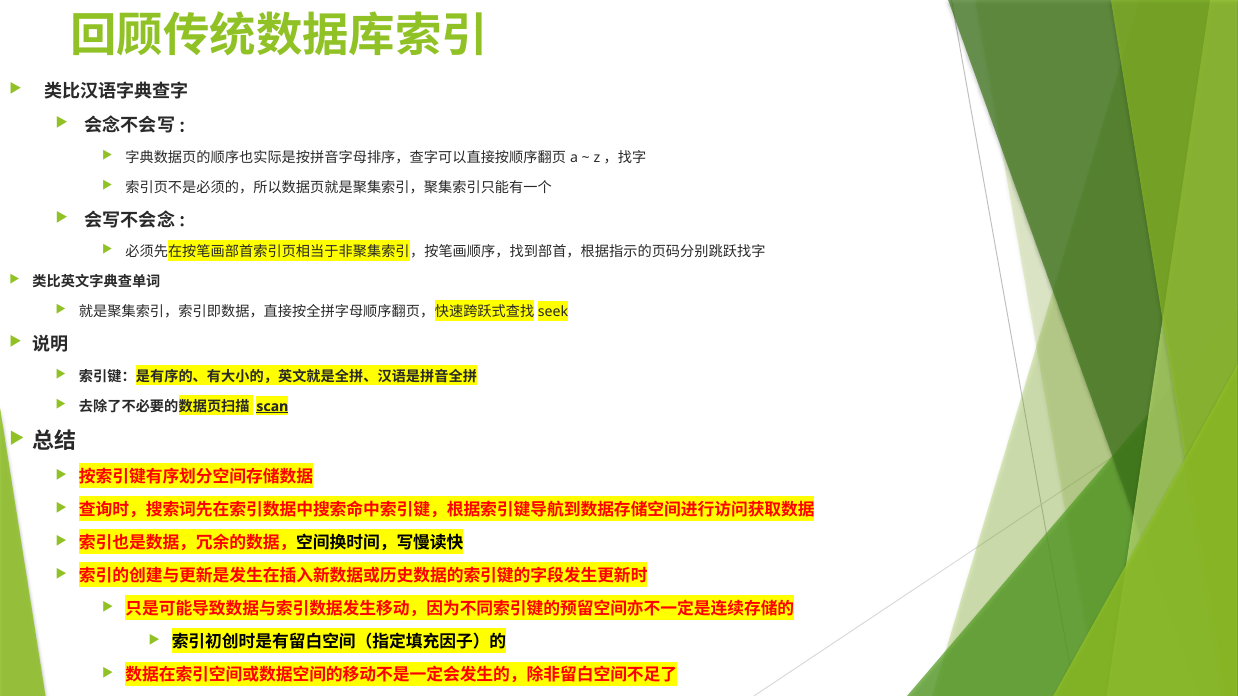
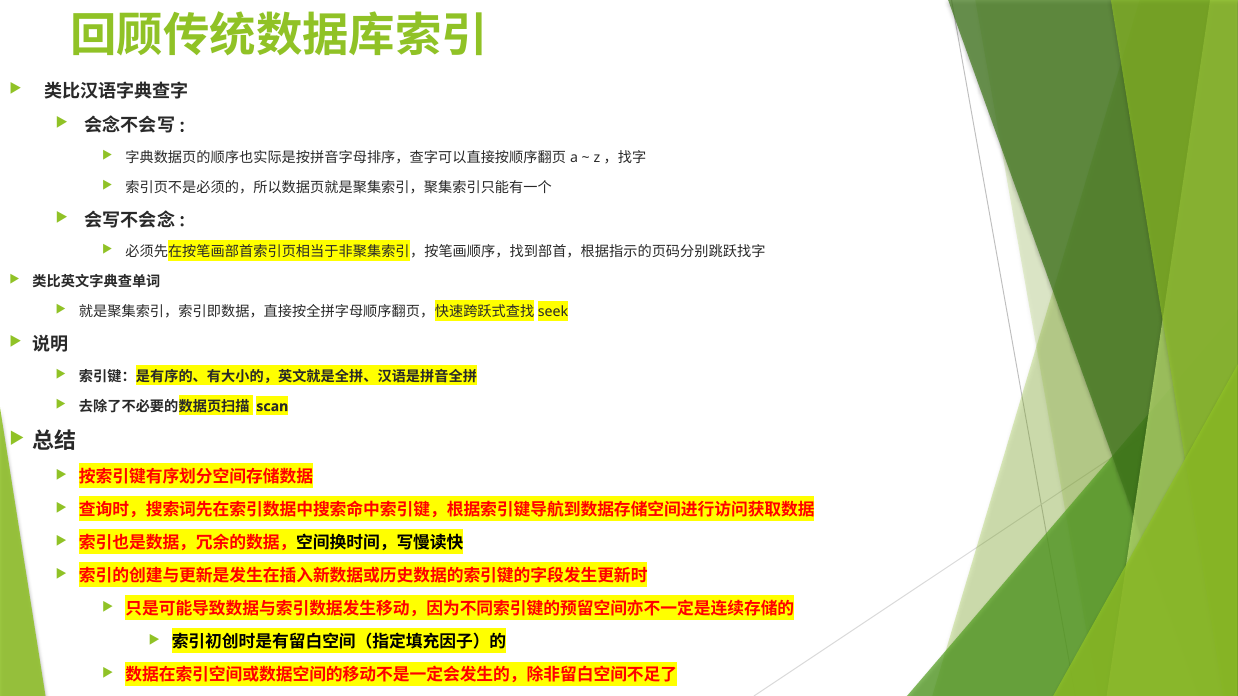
scan underline: present -> none
